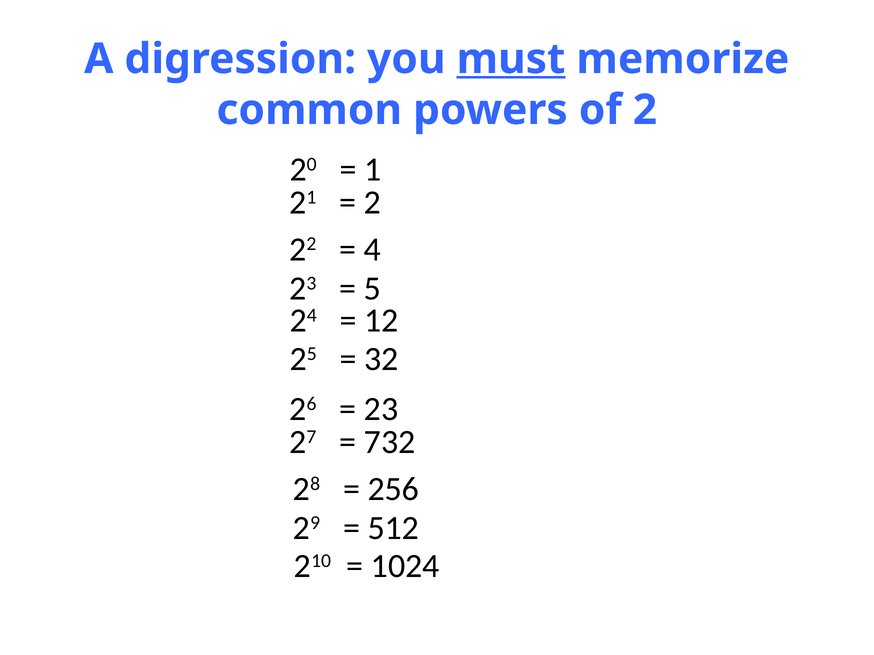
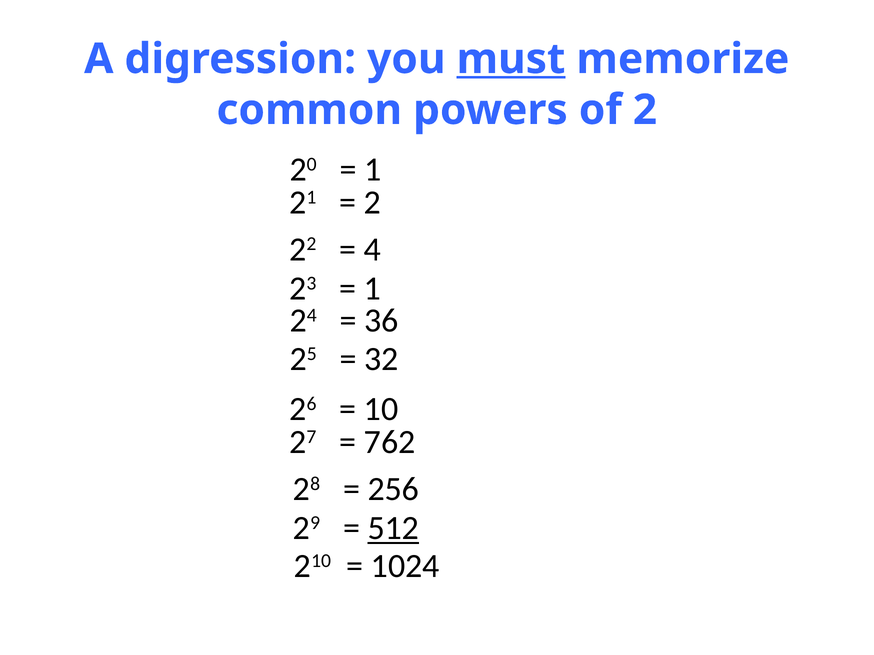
5 at (372, 289): 5 -> 1
12: 12 -> 36
23 at (381, 409): 23 -> 10
732: 732 -> 762
512 underline: none -> present
